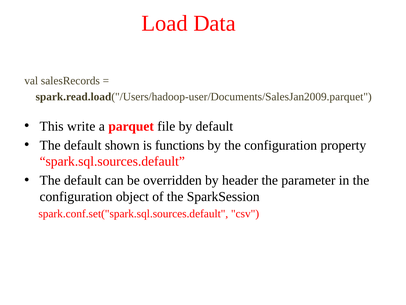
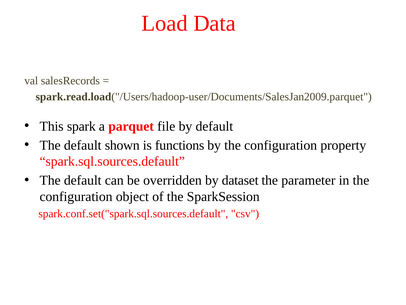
write: write -> spark
header: header -> dataset
